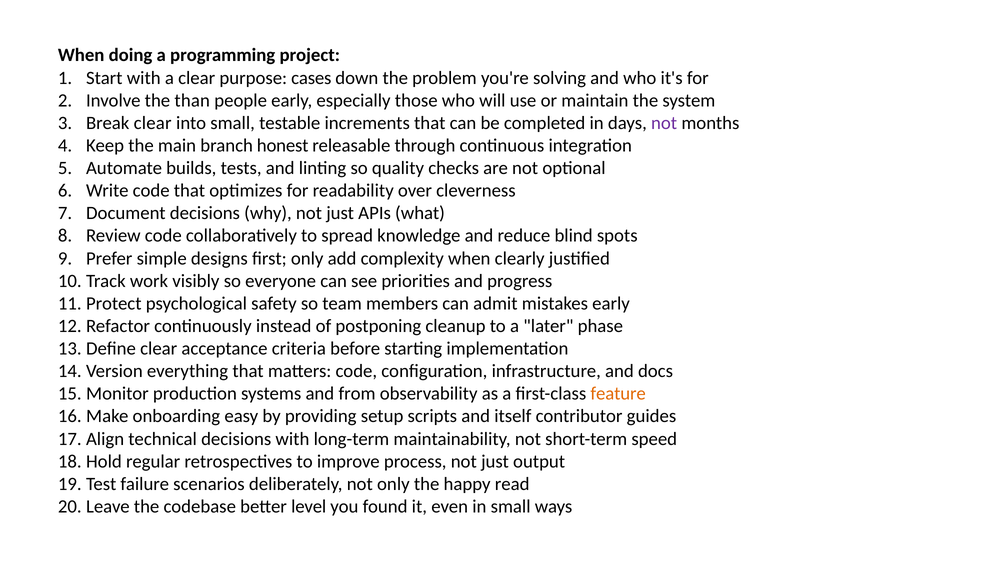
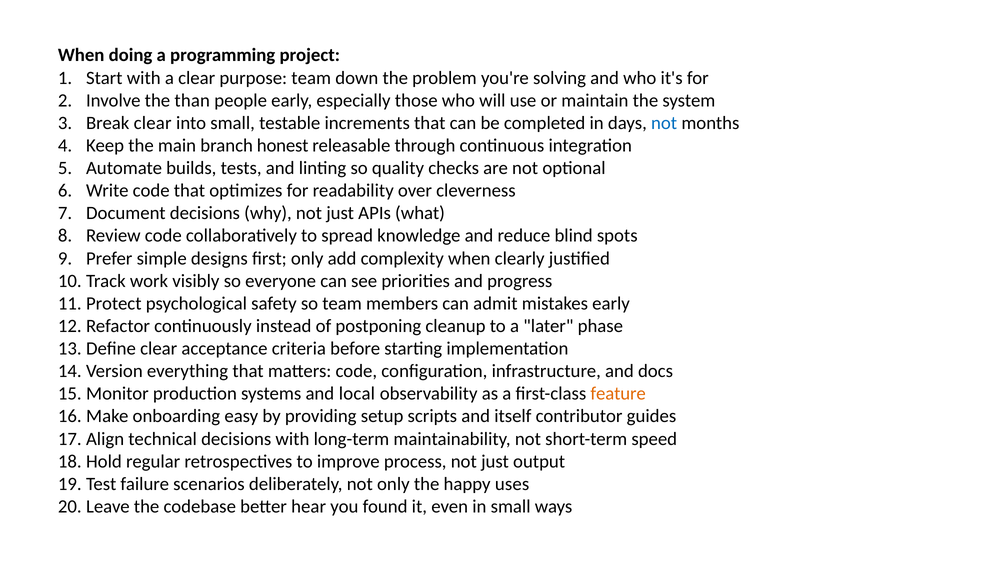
purpose cases: cases -> team
not at (664, 123) colour: purple -> blue
from: from -> local
read: read -> uses
level: level -> hear
